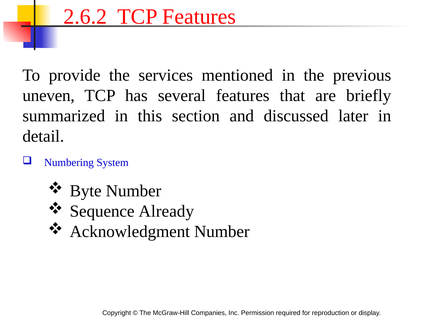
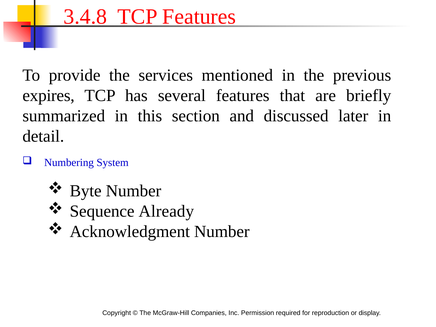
2.6.2: 2.6.2 -> 3.4.8
uneven: uneven -> expires
